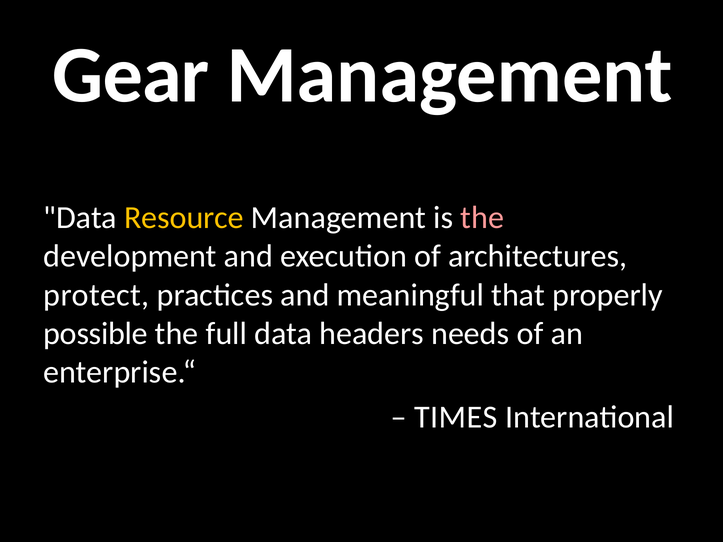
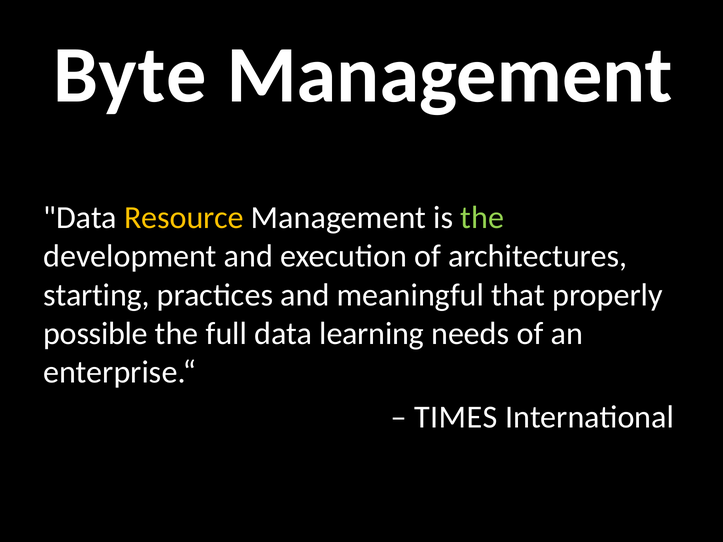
Gear: Gear -> Byte
the at (482, 218) colour: pink -> light green
protect: protect -> starting
headers: headers -> learning
